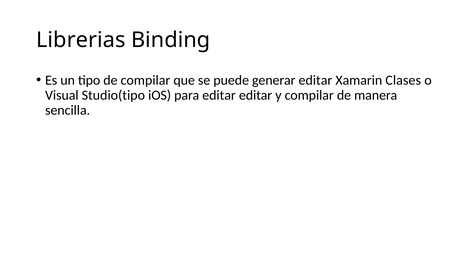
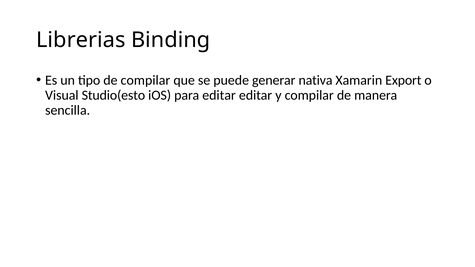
generar editar: editar -> nativa
Clases: Clases -> Export
Studio(tipo: Studio(tipo -> Studio(esto
